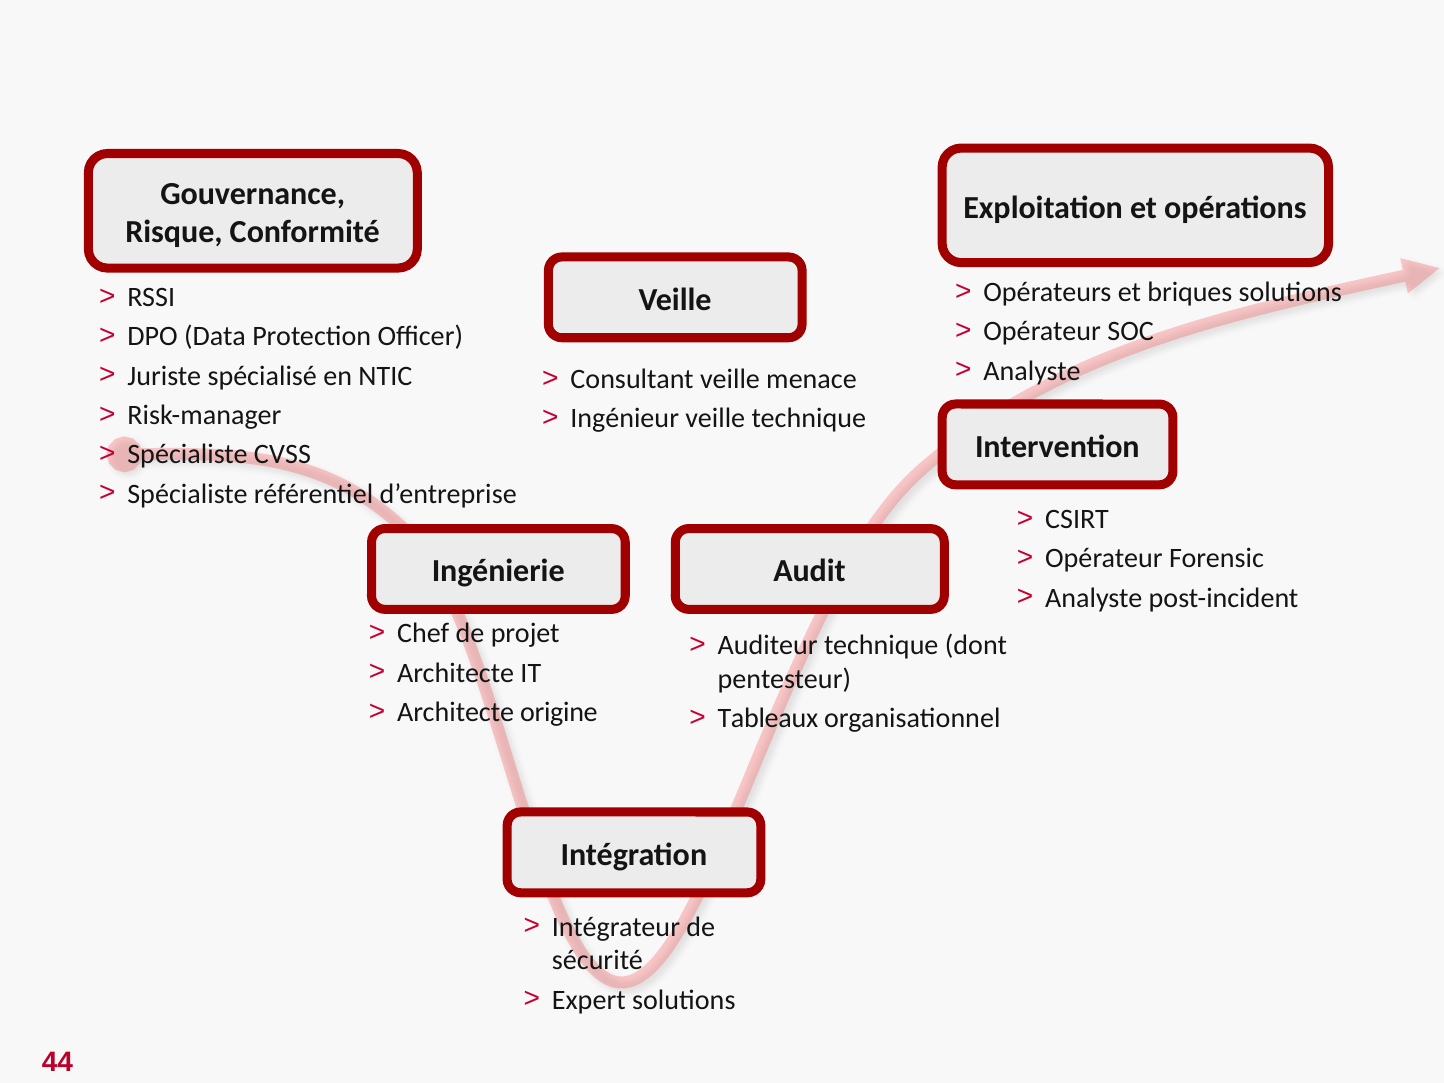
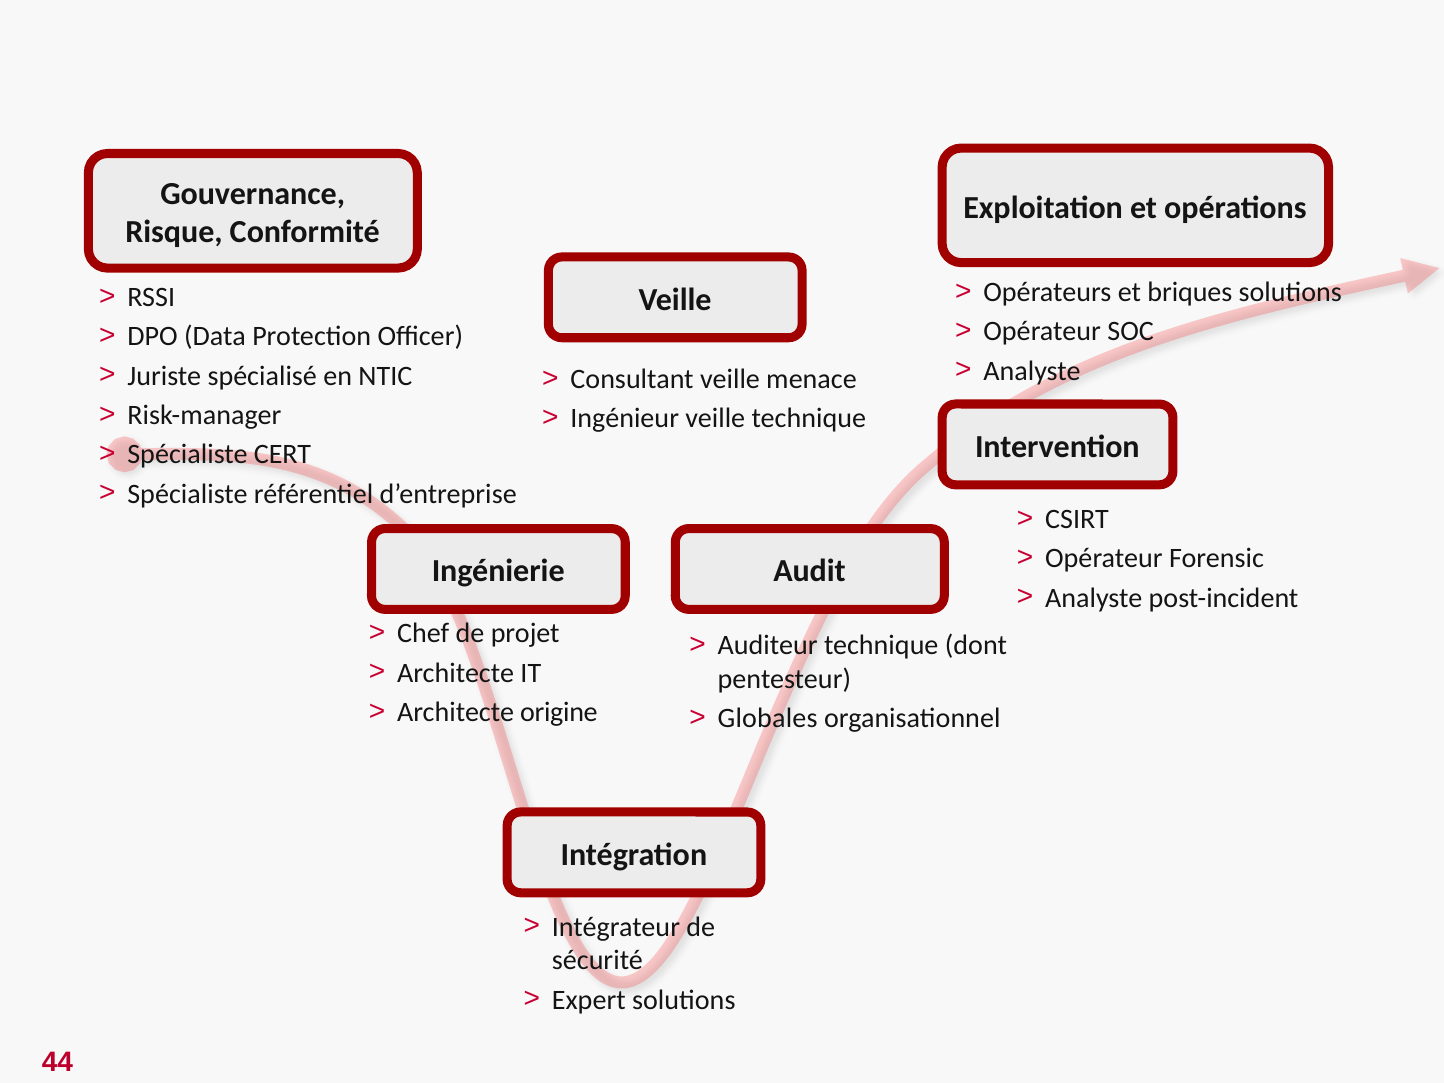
CVSS: CVSS -> CERT
Tableaux: Tableaux -> Globales
